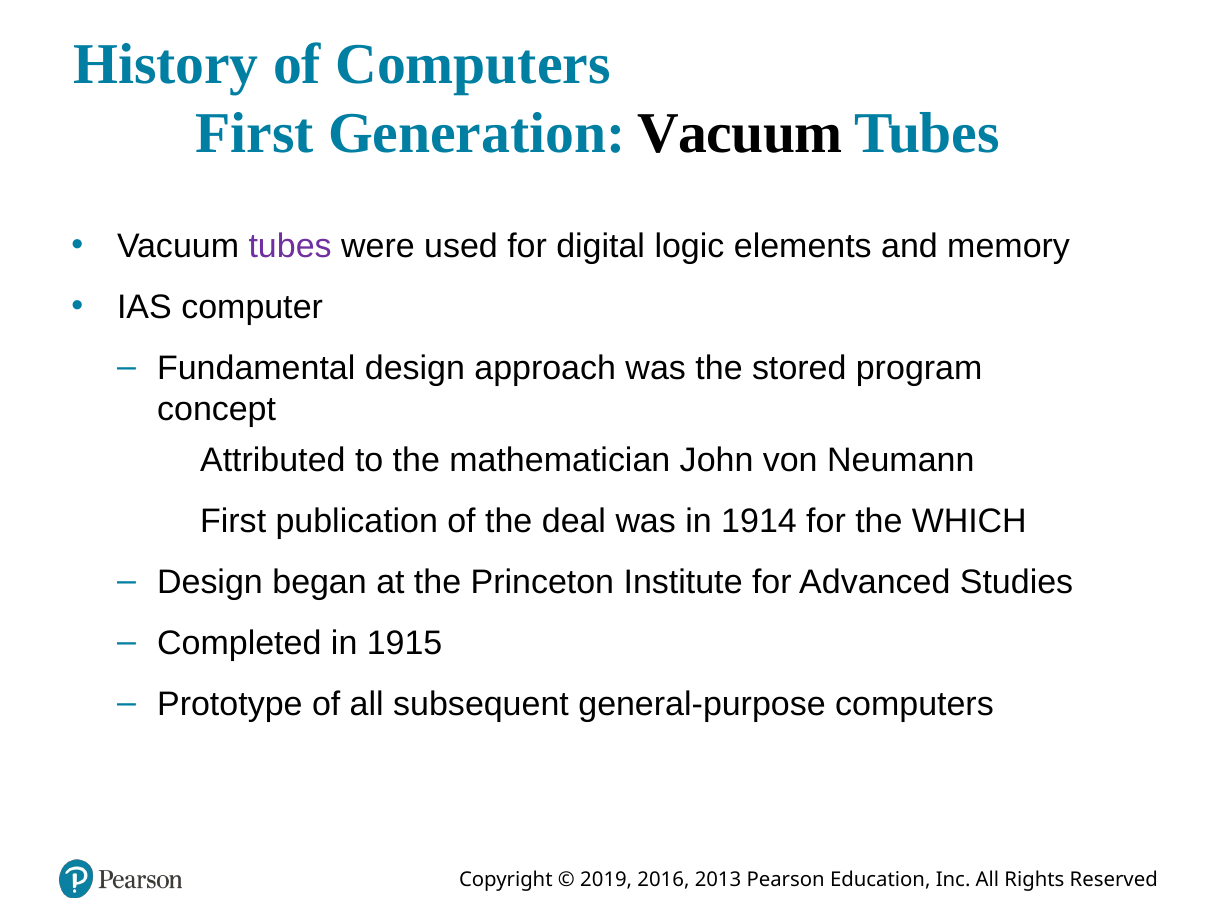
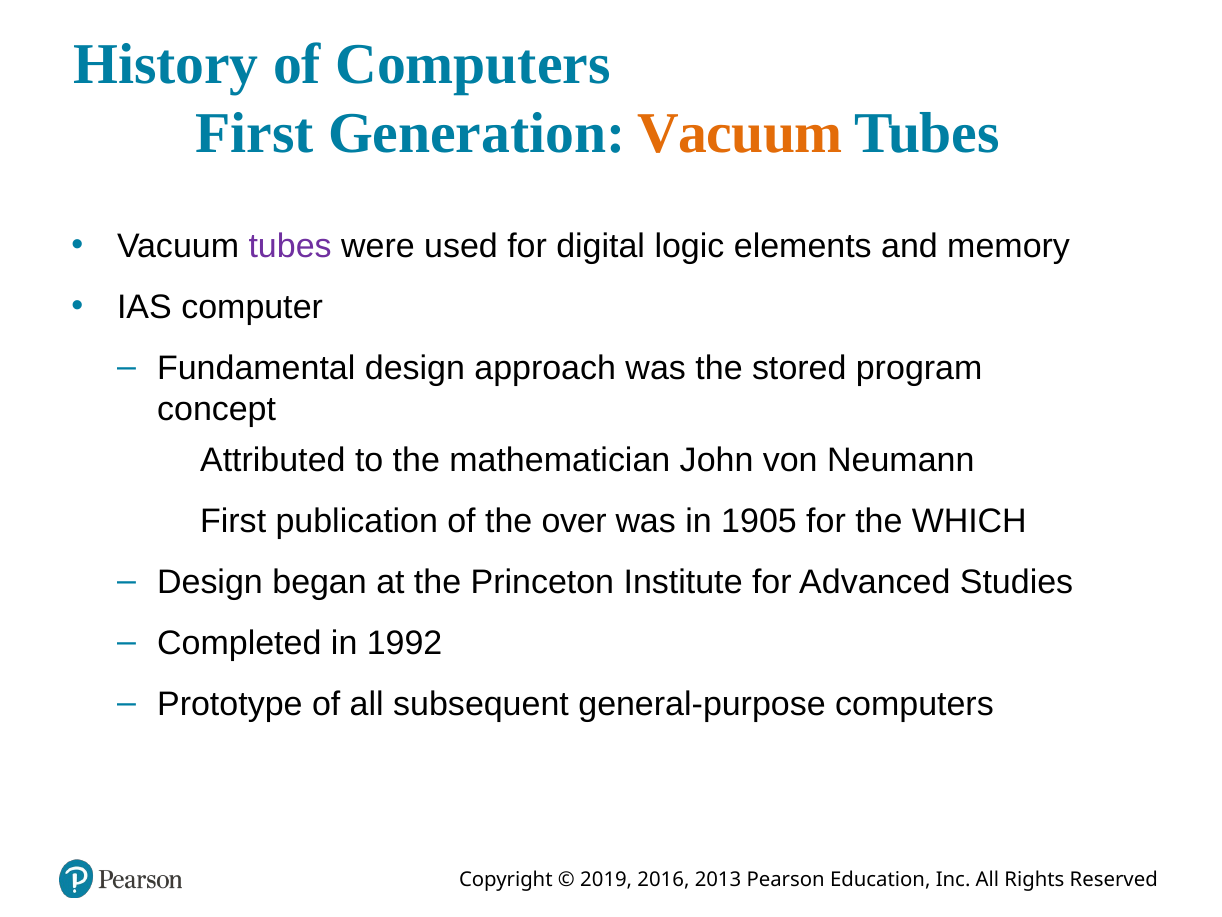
Vacuum at (740, 134) colour: black -> orange
deal: deal -> over
1914: 1914 -> 1905
1915: 1915 -> 1992
